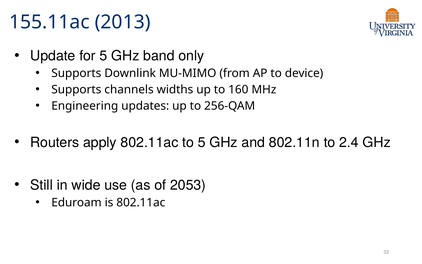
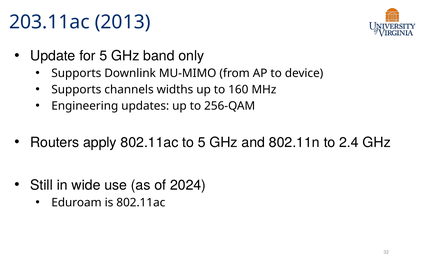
155.11ac: 155.11ac -> 203.11ac
2053: 2053 -> 2024
